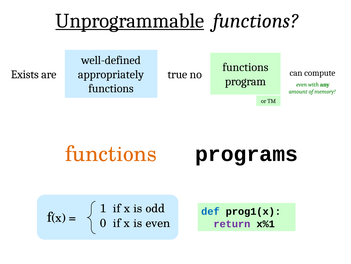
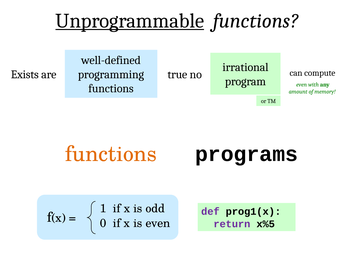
functions at (245, 67): functions -> irrational
appropriately: appropriately -> programming
def colour: blue -> purple
x%1: x%1 -> x%5
